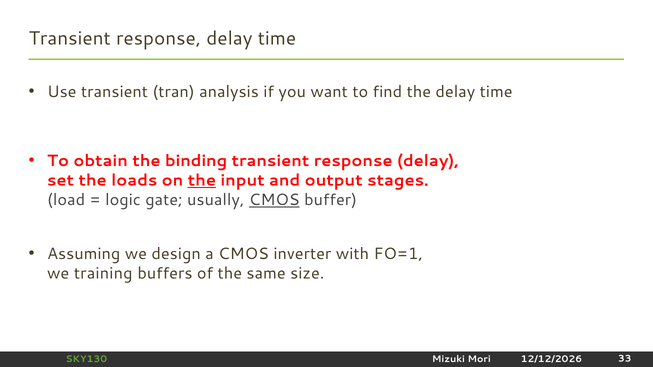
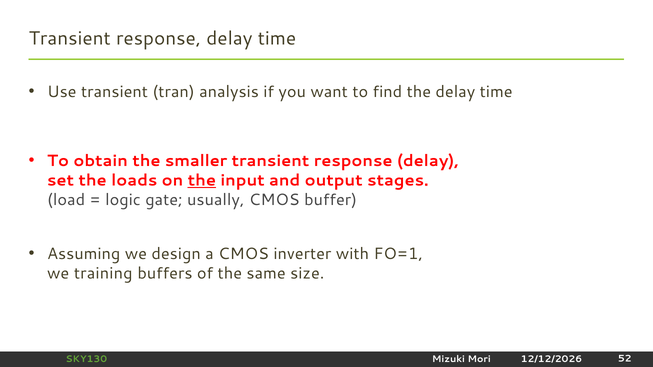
binding: binding -> smaller
CMOS at (274, 200) underline: present -> none
33: 33 -> 52
